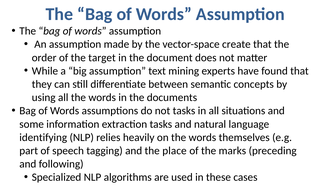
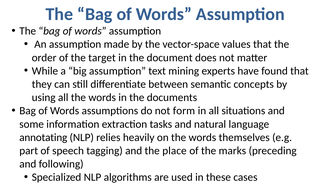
create: create -> values
not tasks: tasks -> form
identifying: identifying -> annotating
